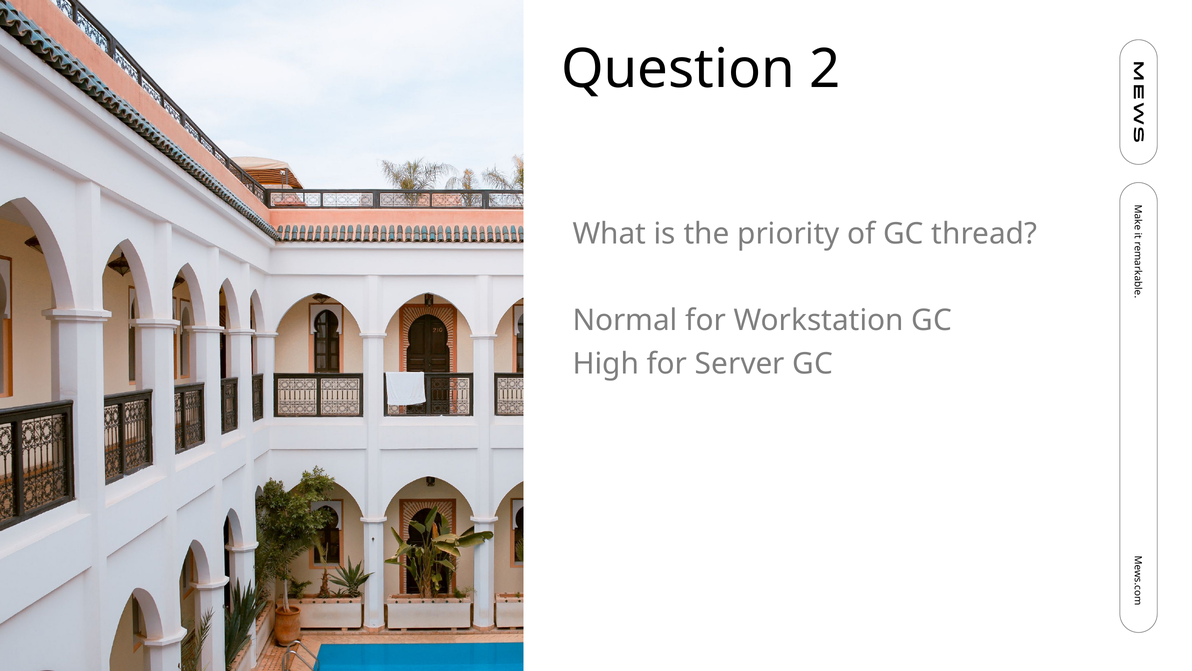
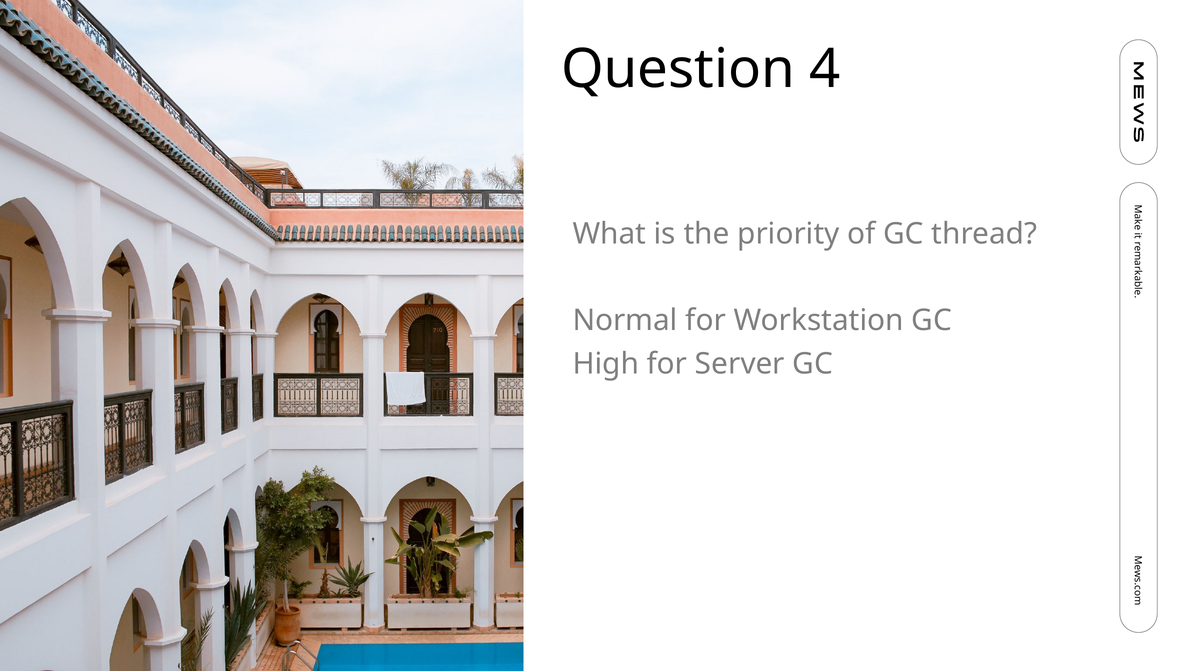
2: 2 -> 4
